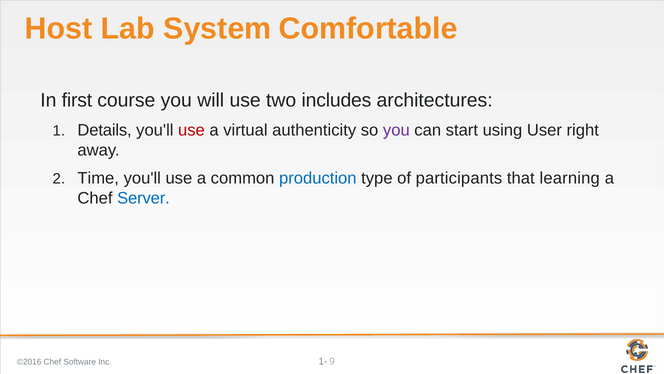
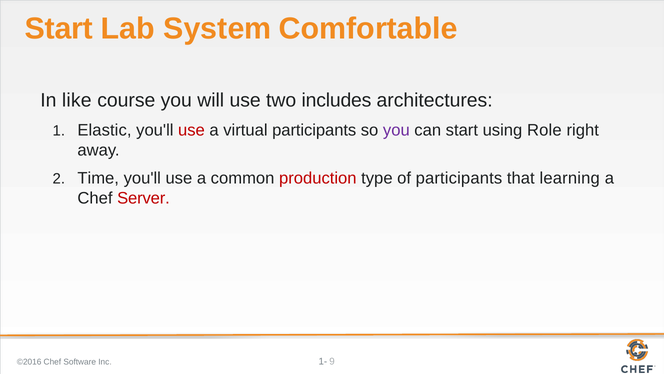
Host at (59, 29): Host -> Start
first: first -> like
Details: Details -> Elastic
virtual authenticity: authenticity -> participants
User: User -> Role
production colour: blue -> red
Server colour: blue -> red
